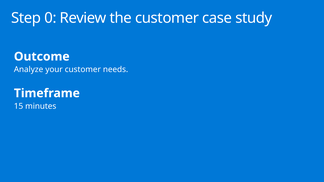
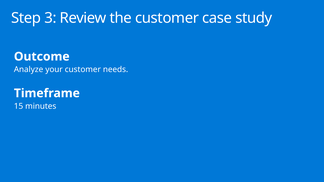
0: 0 -> 3
